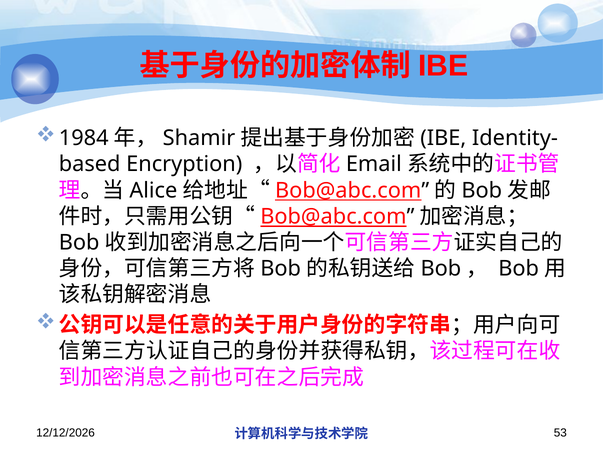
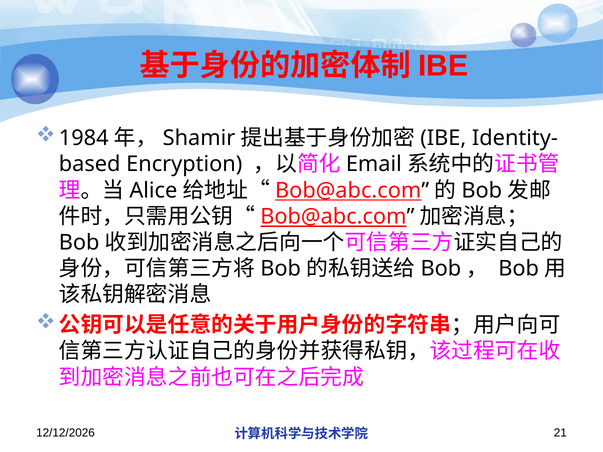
53: 53 -> 21
